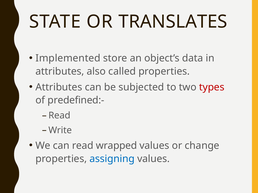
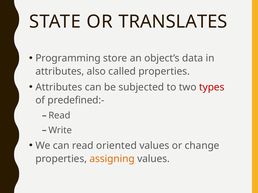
Implemented: Implemented -> Programming
wrapped: wrapped -> oriented
assigning colour: blue -> orange
